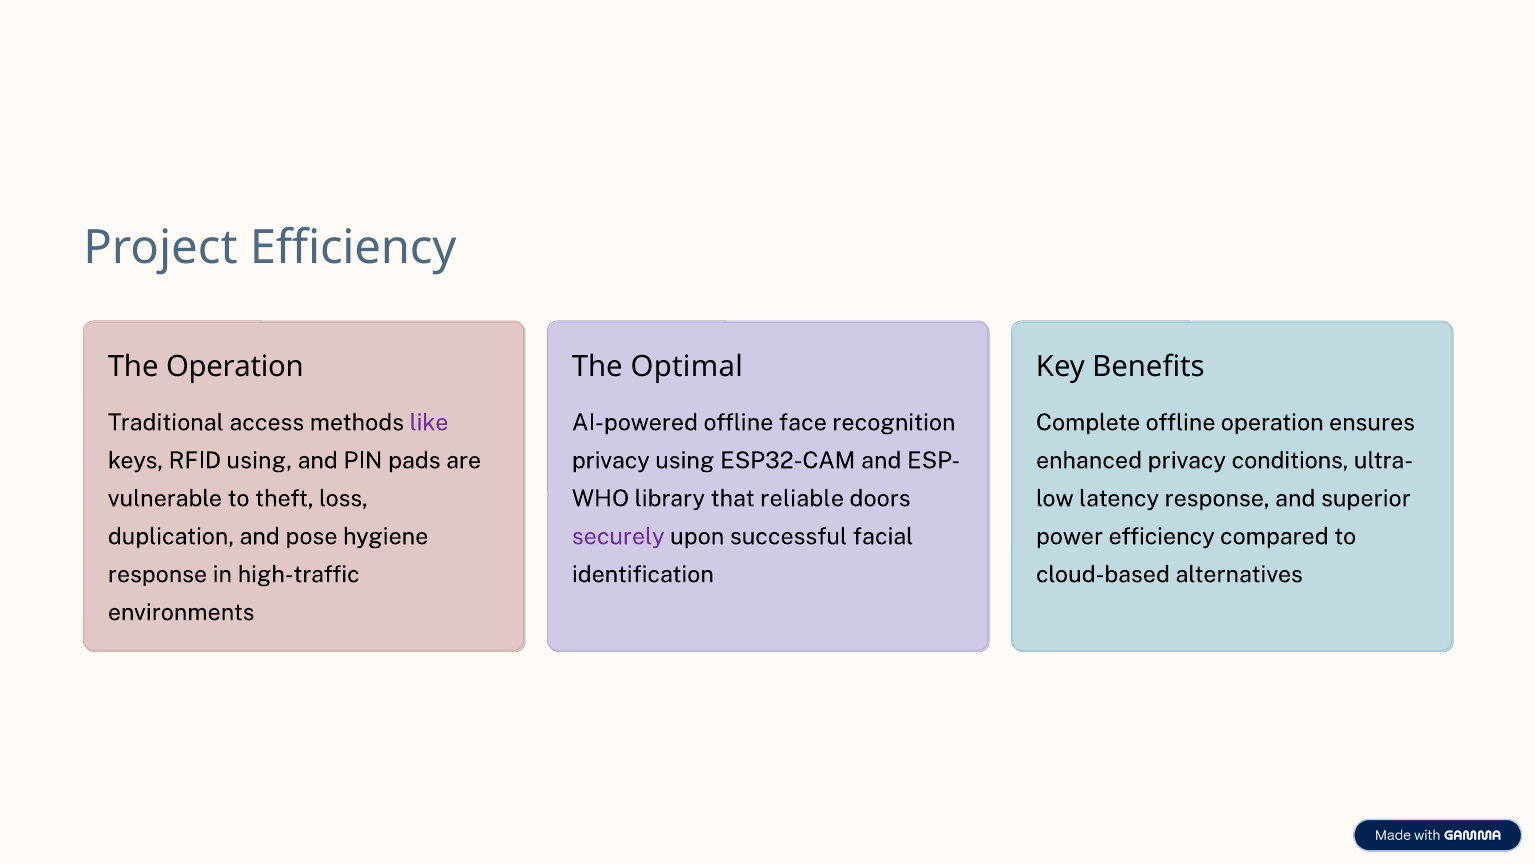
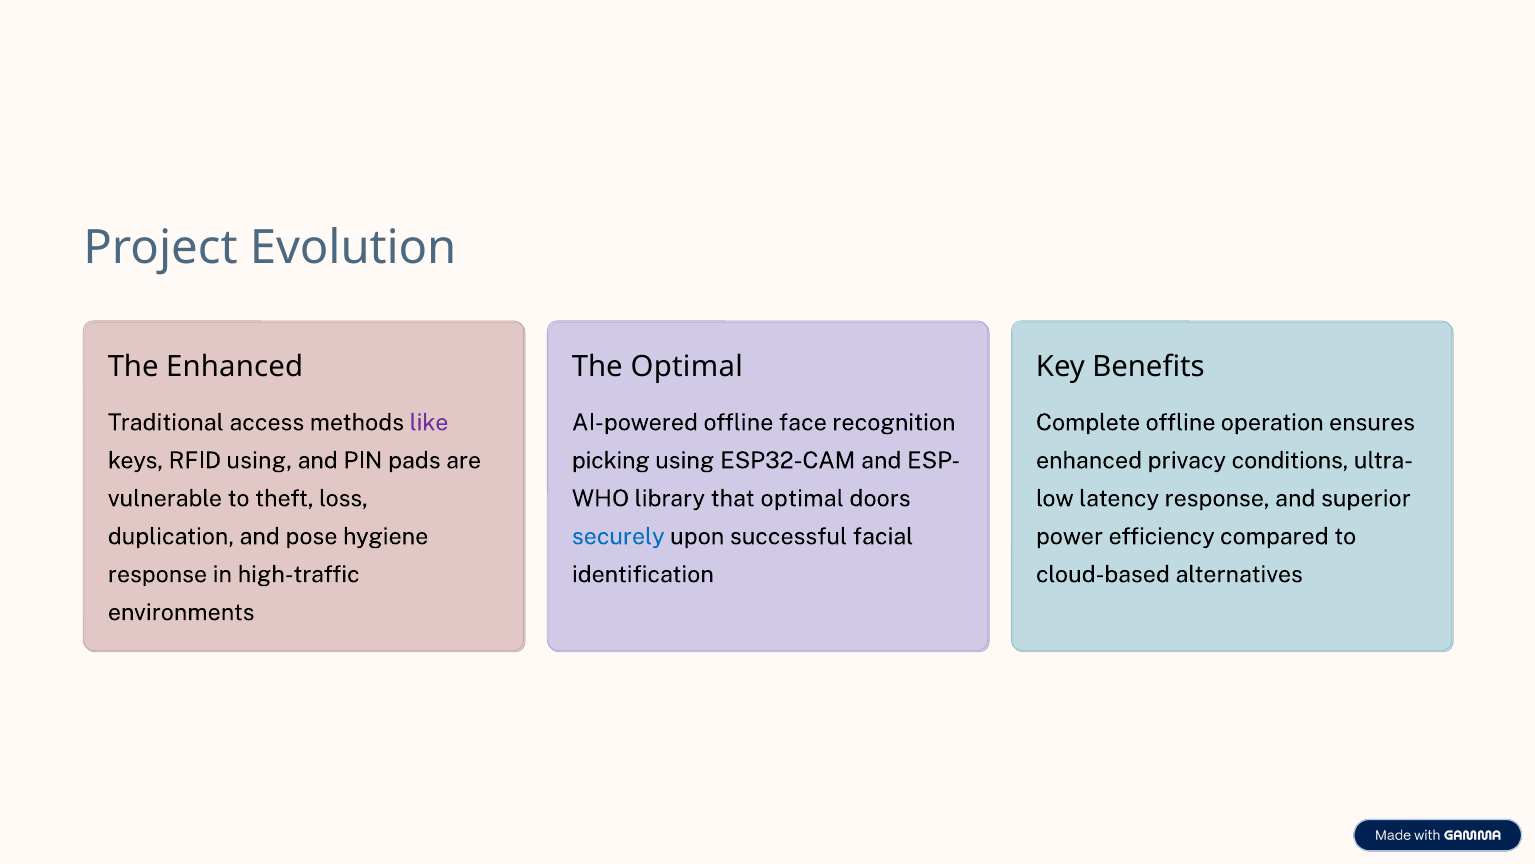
Project Efficiency: Efficiency -> Evolution
The Operation: Operation -> Enhanced
privacy at (611, 460): privacy -> picking
that reliable: reliable -> optimal
securely colour: purple -> blue
